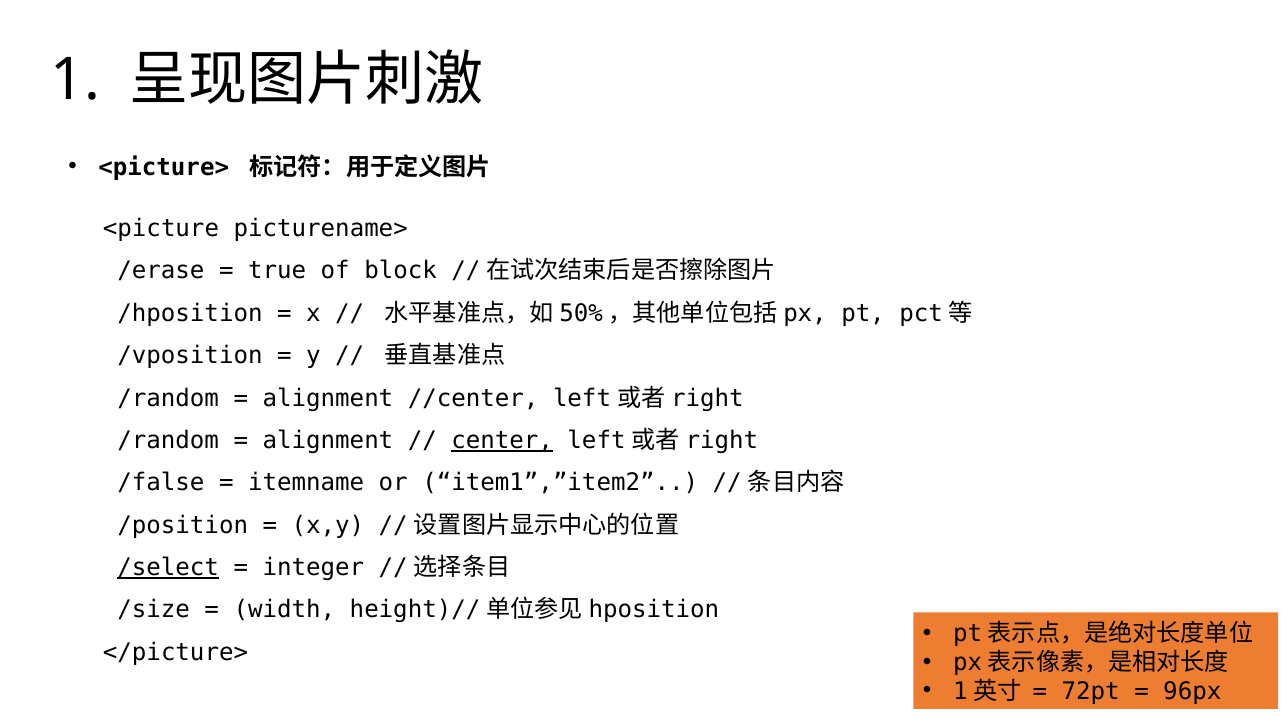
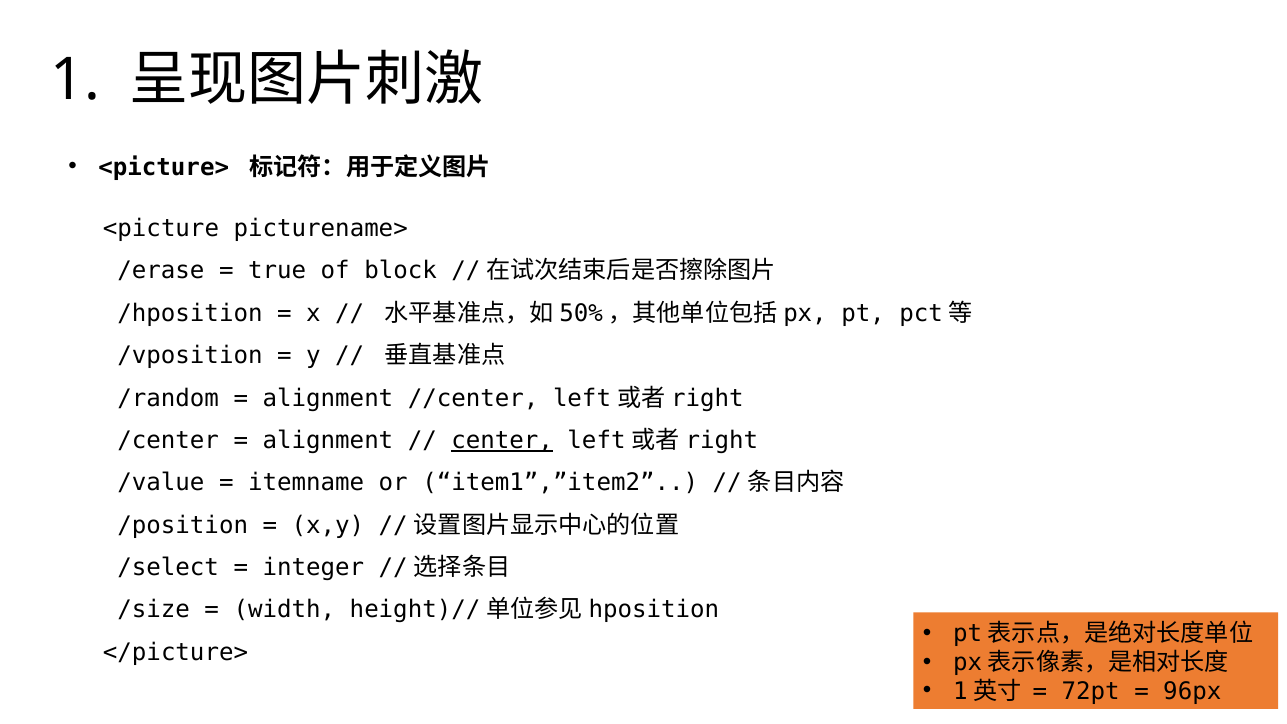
/random at (168, 440): /random -> /center
/false: /false -> /value
/select underline: present -> none
